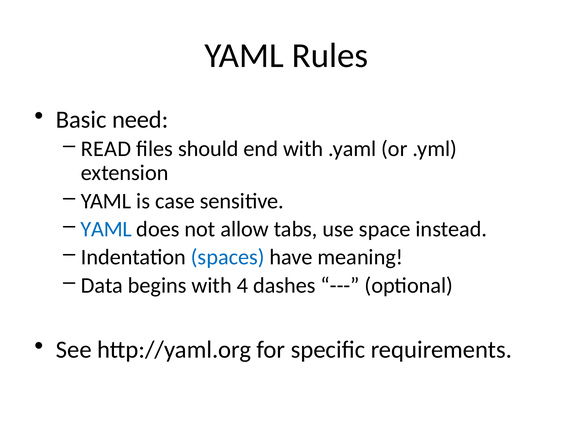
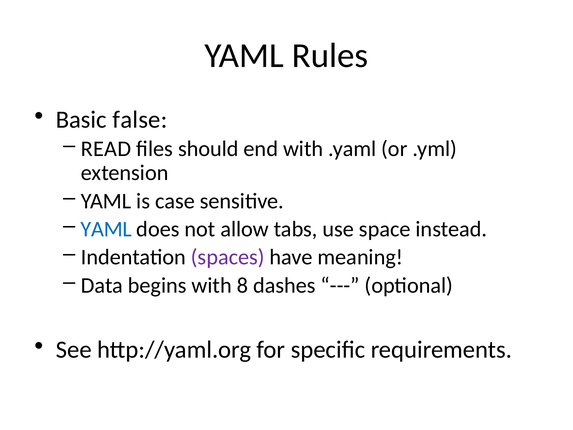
need: need -> false
spaces colour: blue -> purple
4: 4 -> 8
